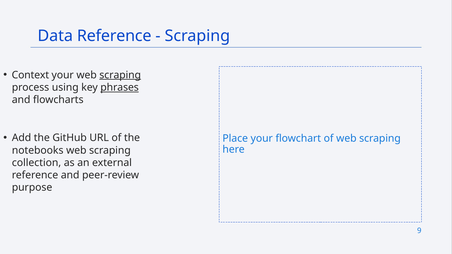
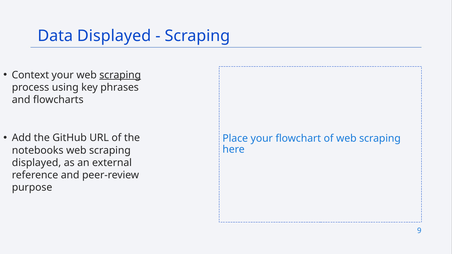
Data Reference: Reference -> Displayed
phrases underline: present -> none
collection at (37, 163): collection -> displayed
